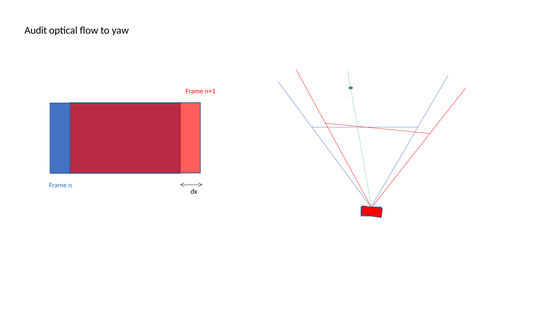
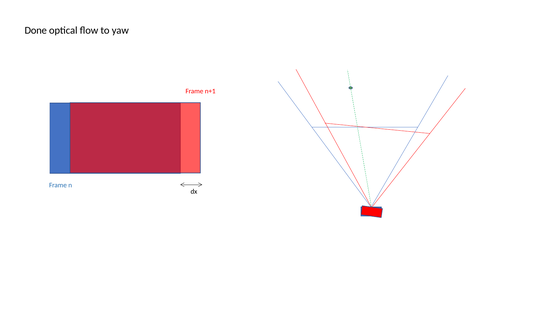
Audit: Audit -> Done
